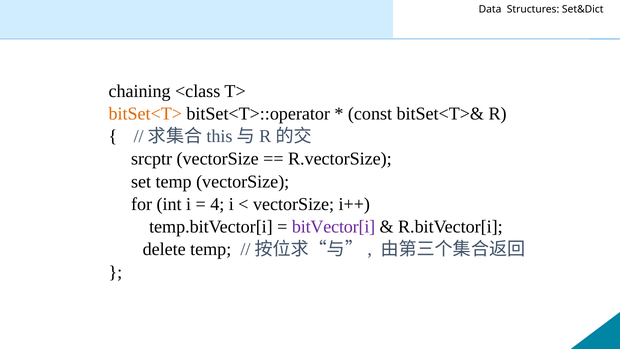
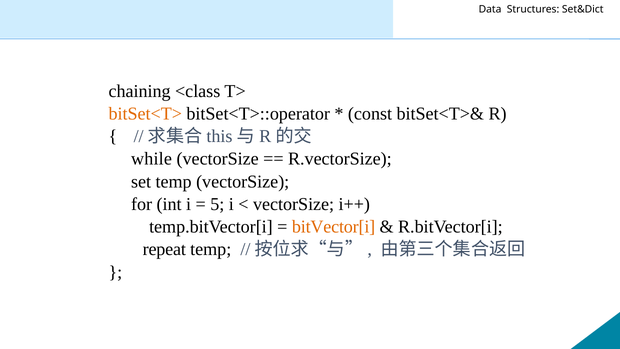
srcptr: srcptr -> while
4: 4 -> 5
bitVector[i colour: purple -> orange
delete: delete -> repeat
